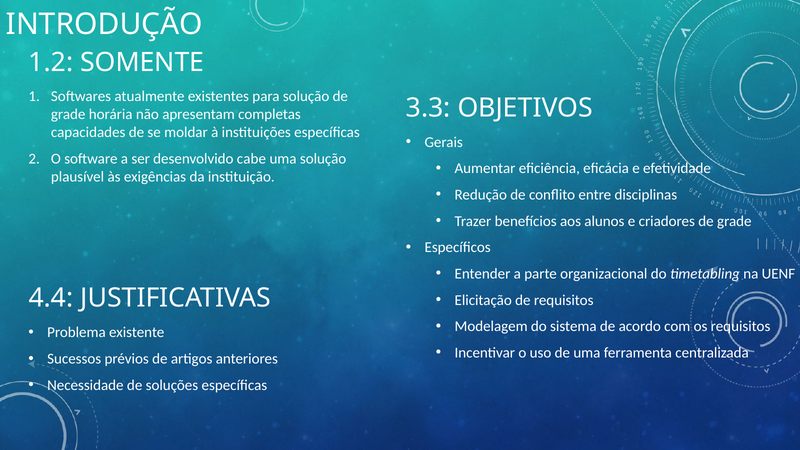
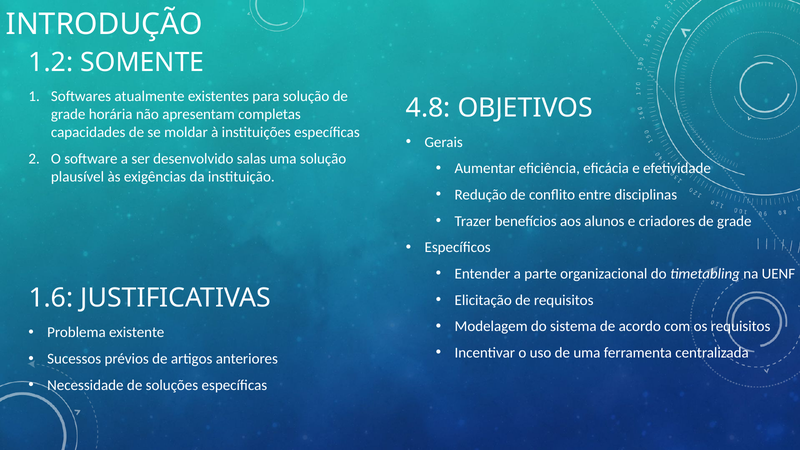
3.3: 3.3 -> 4.8
cabe: cabe -> salas
4.4: 4.4 -> 1.6
